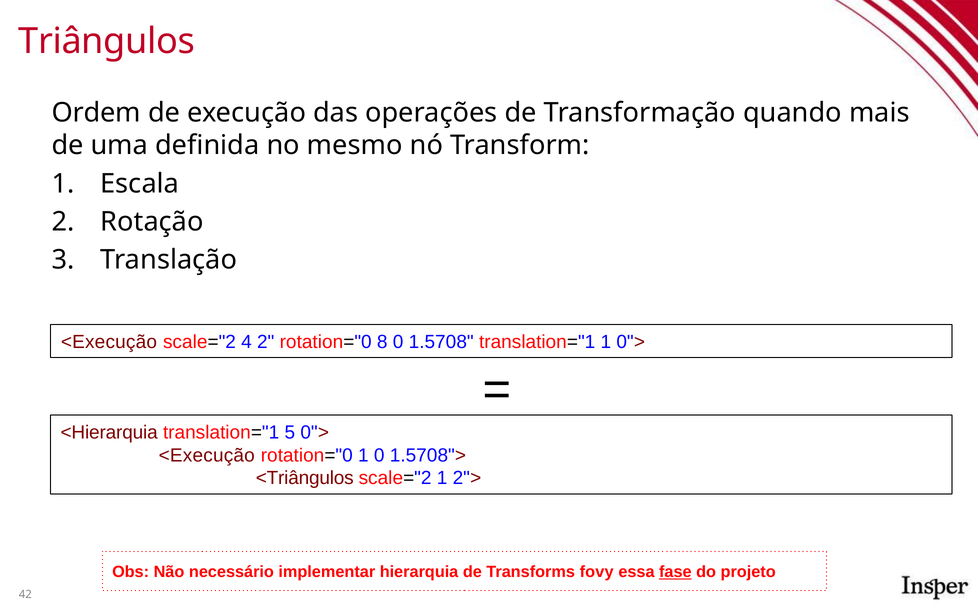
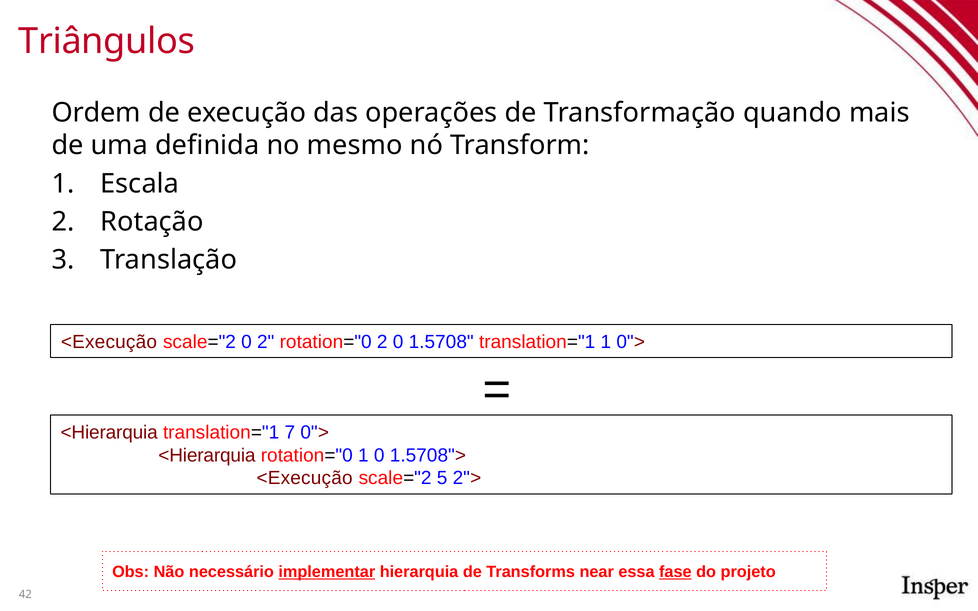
scale="2 4: 4 -> 0
rotation="0 8: 8 -> 2
5: 5 -> 7
<Execução at (207, 456): <Execução -> <Hierarquia
<Triângulos at (305, 478): <Triângulos -> <Execução
scale="2 1: 1 -> 5
implementar underline: none -> present
fovy: fovy -> near
